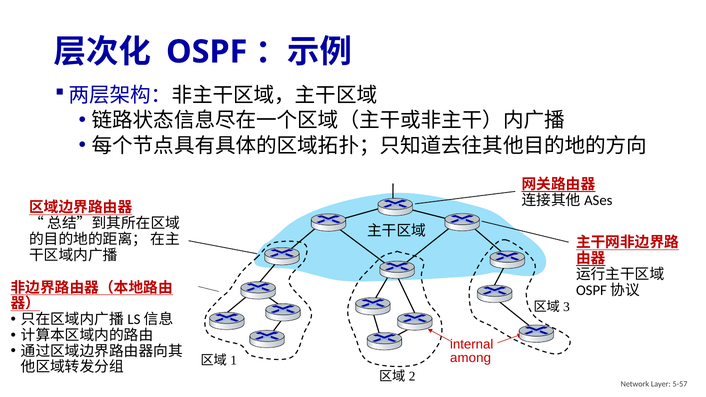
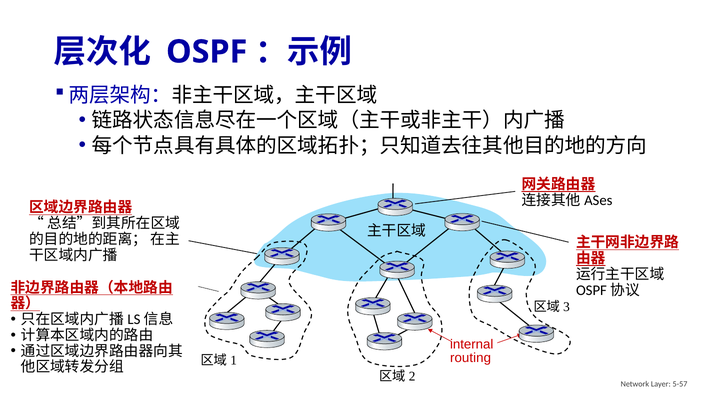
among: among -> routing
